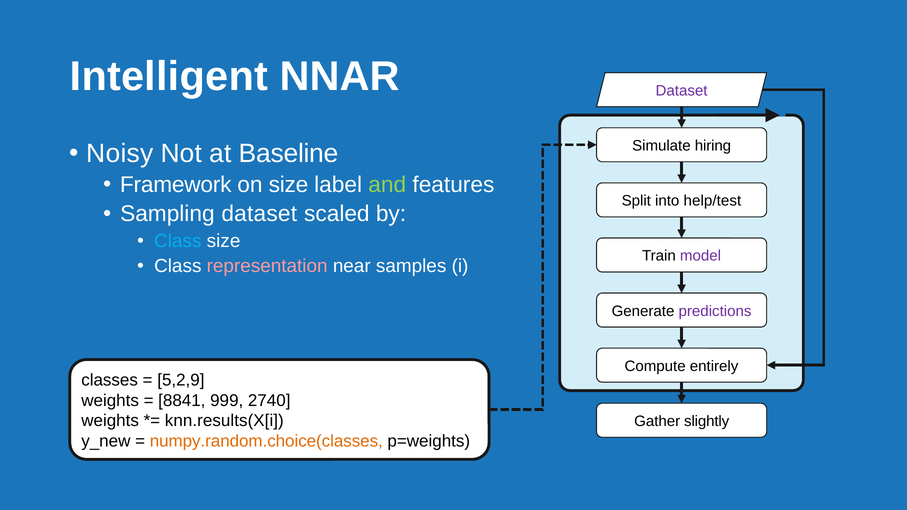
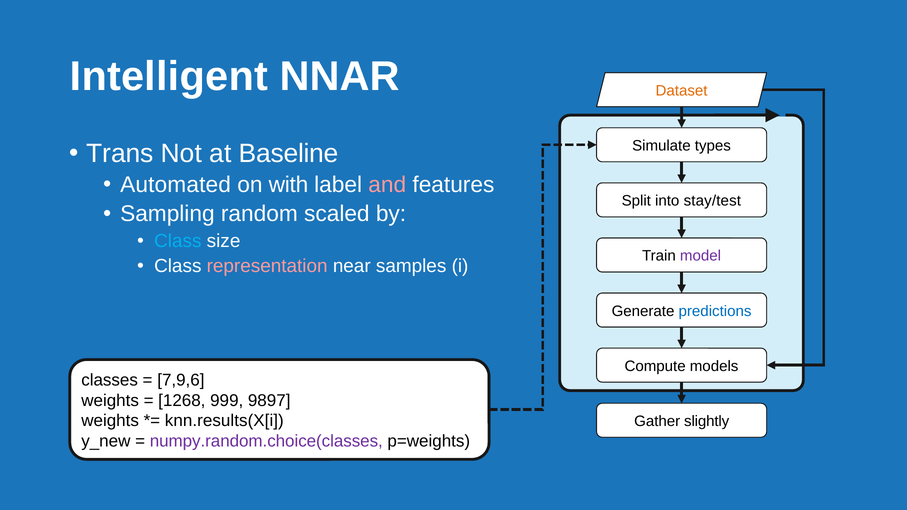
Dataset at (682, 91) colour: purple -> orange
hiring: hiring -> types
Noisy: Noisy -> Trans
Framework: Framework -> Automated
on size: size -> with
and colour: light green -> pink
help/test: help/test -> stay/test
Sampling dataset: dataset -> random
predictions colour: purple -> blue
entirely: entirely -> models
5,2,9: 5,2,9 -> 7,9,6
8841: 8841 -> 1268
2740: 2740 -> 9897
numpy.random.choice(classes colour: orange -> purple
